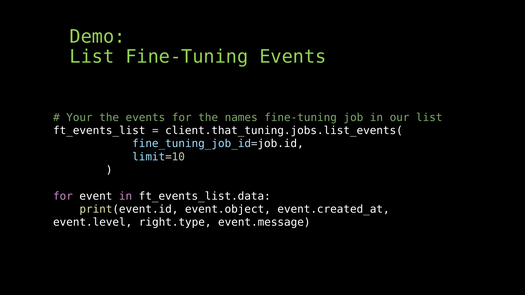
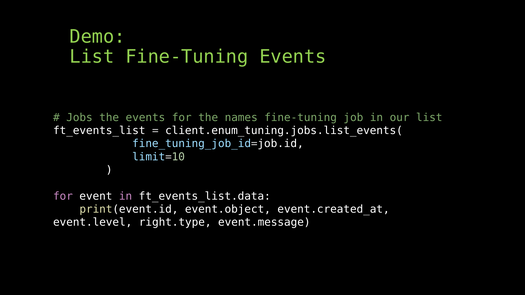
Your: Your -> Jobs
client.that_tuning.jobs.list_events(: client.that_tuning.jobs.list_events( -> client.enum_tuning.jobs.list_events(
